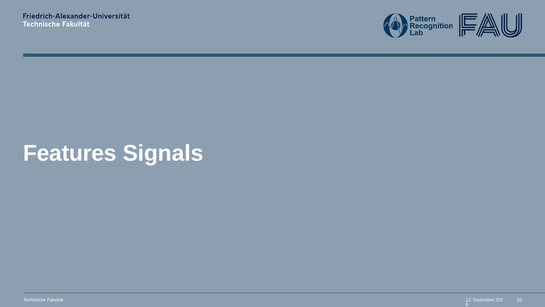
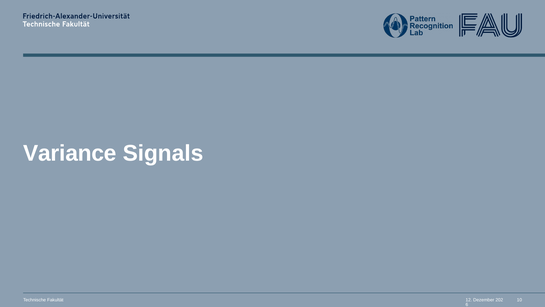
Features: Features -> Variance
